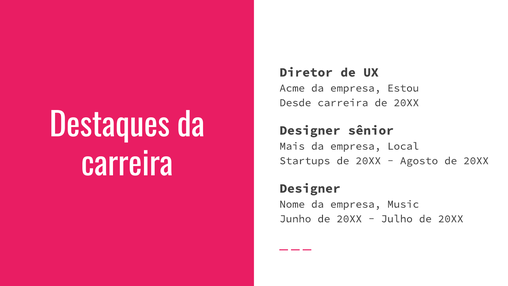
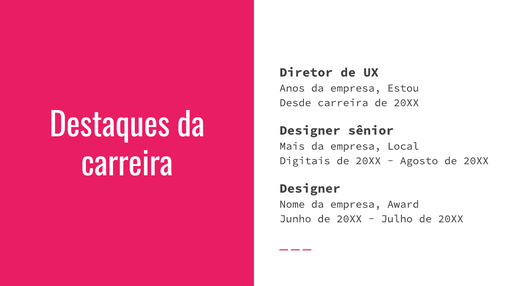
Acme: Acme -> Anos
Startups: Startups -> Digitais
Music: Music -> Award
